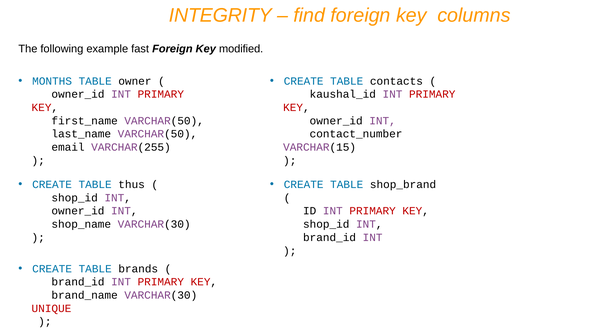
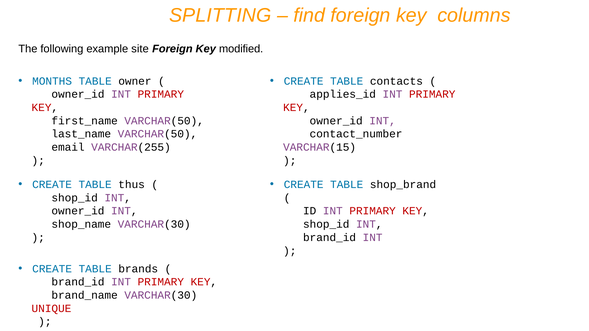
INTEGRITY: INTEGRITY -> SPLITTING
fast: fast -> site
kaushal_id: kaushal_id -> applies_id
